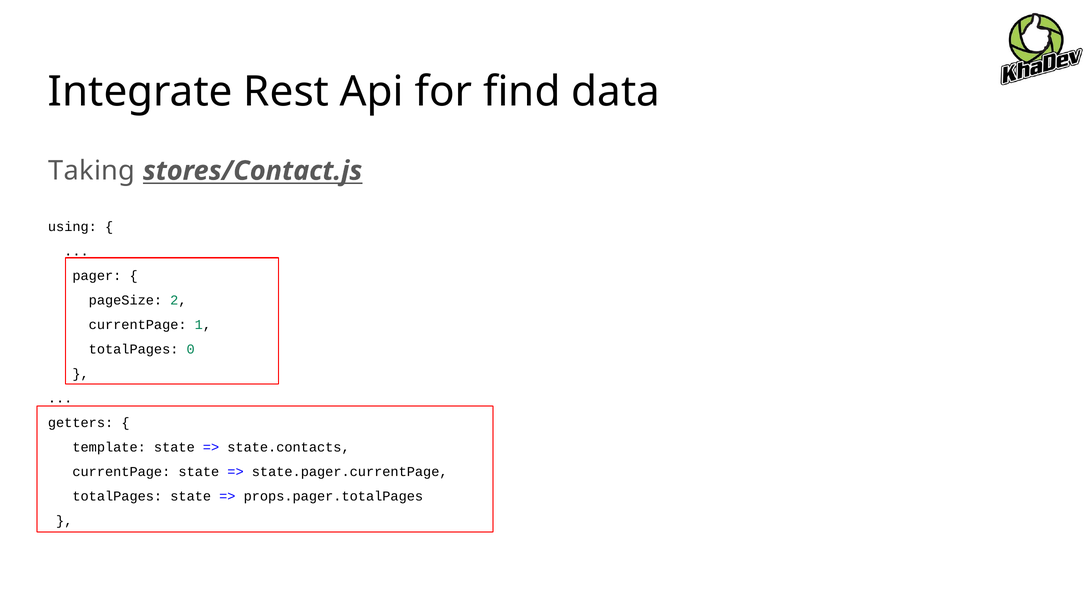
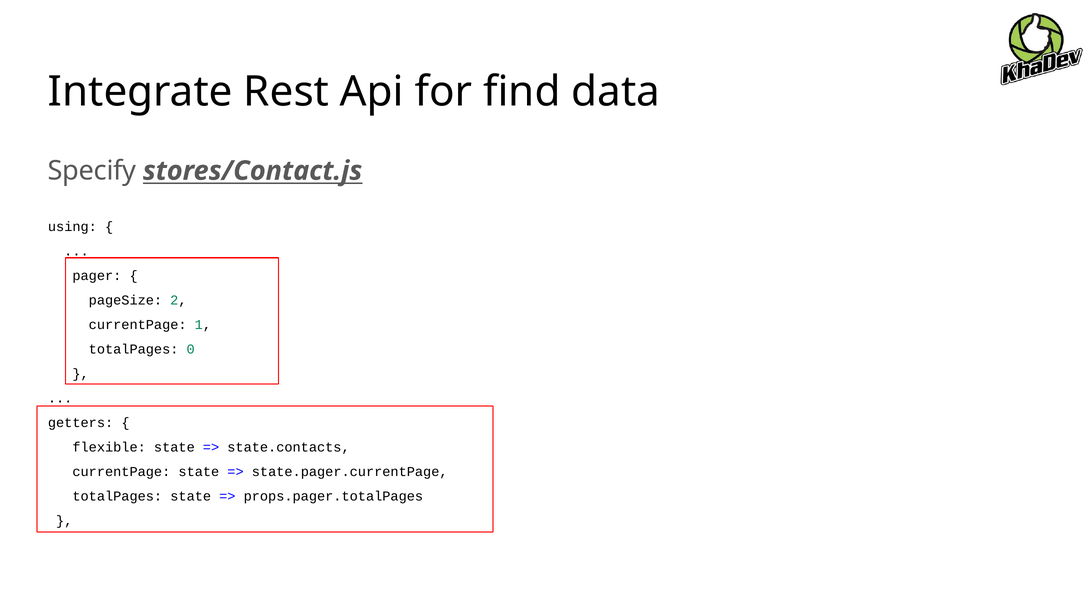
Taking: Taking -> Specify
template: template -> flexible
